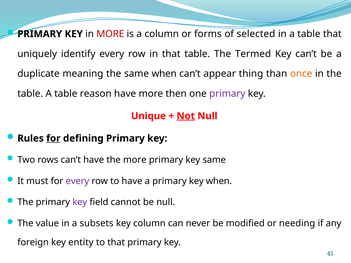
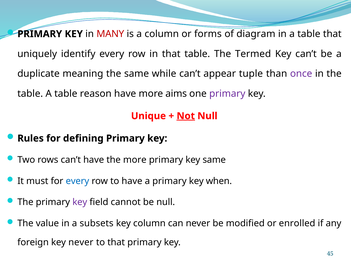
in MORE: MORE -> MANY
selected: selected -> diagram
same when: when -> while
thing: thing -> tuple
once colour: orange -> purple
then: then -> aims
for at (53, 138) underline: present -> none
every at (77, 181) colour: purple -> blue
needing: needing -> enrolled
key entity: entity -> never
